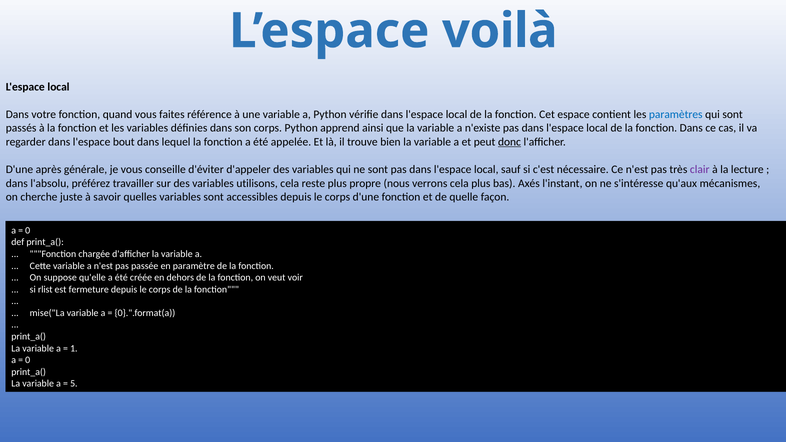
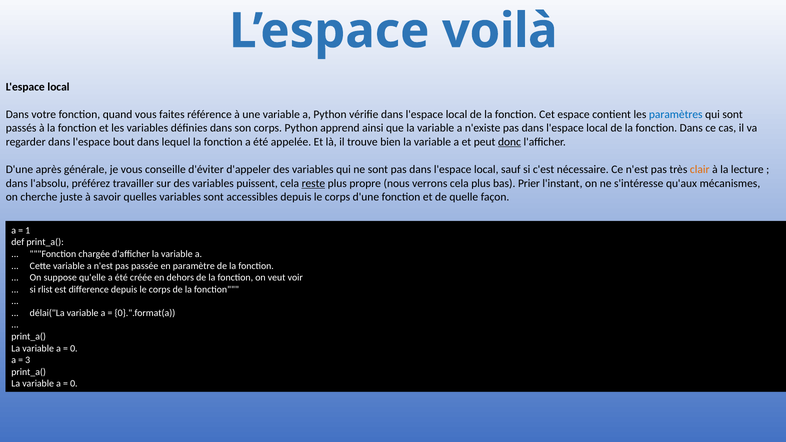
clair colour: purple -> orange
utilisons: utilisons -> puissent
reste underline: none -> present
Axés: Axés -> Prier
0 at (28, 231): 0 -> 1
fermeture: fermeture -> difference
mise("La: mise("La -> délai("La
1 at (74, 348): 1 -> 0
0 at (28, 360): 0 -> 3
5 at (74, 384): 5 -> 0
